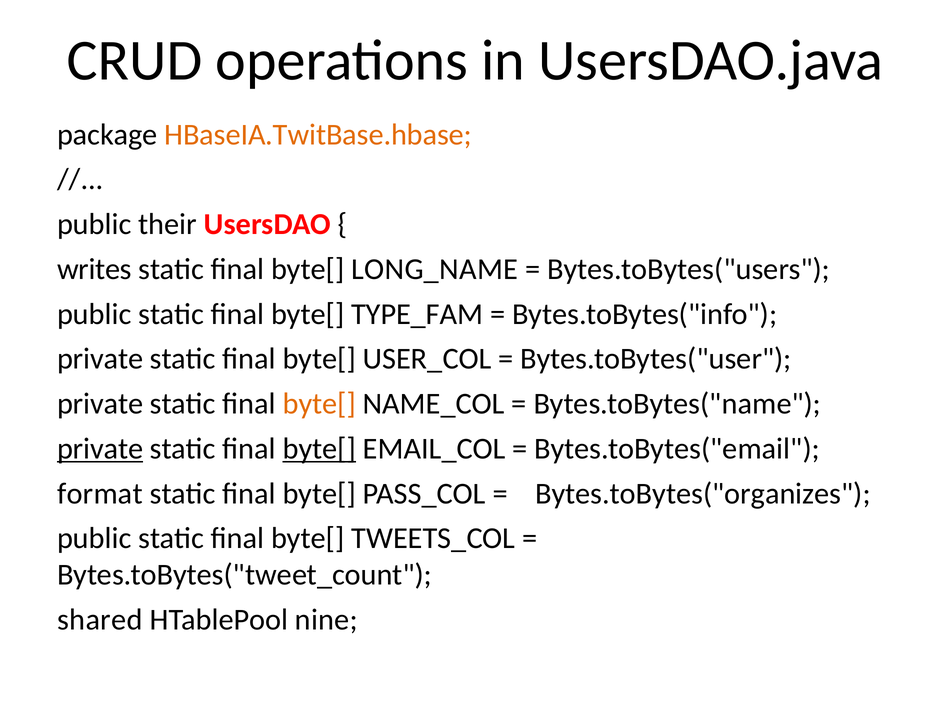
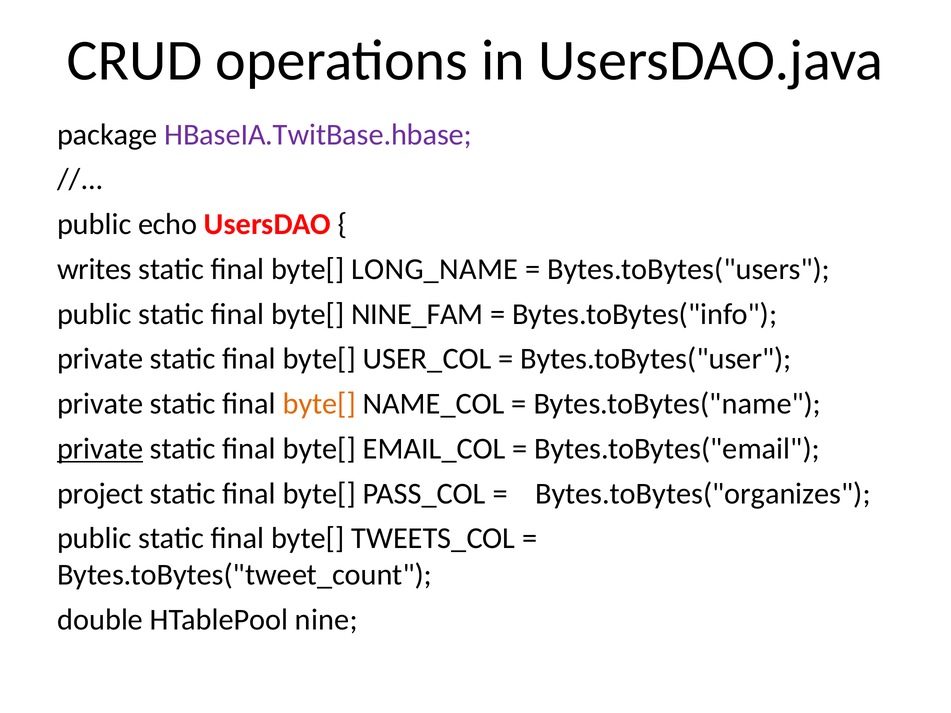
HBaseIA.TwitBase.hbase colour: orange -> purple
their: their -> echo
TYPE_FAM: TYPE_FAM -> NINE_FAM
byte[ at (319, 449) underline: present -> none
format: format -> project
shared: shared -> double
